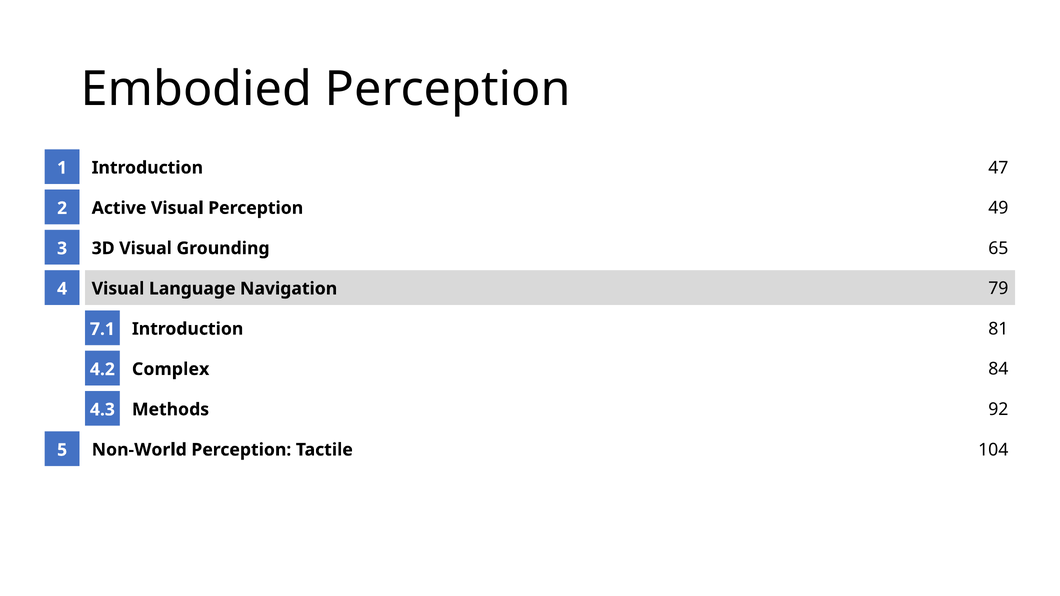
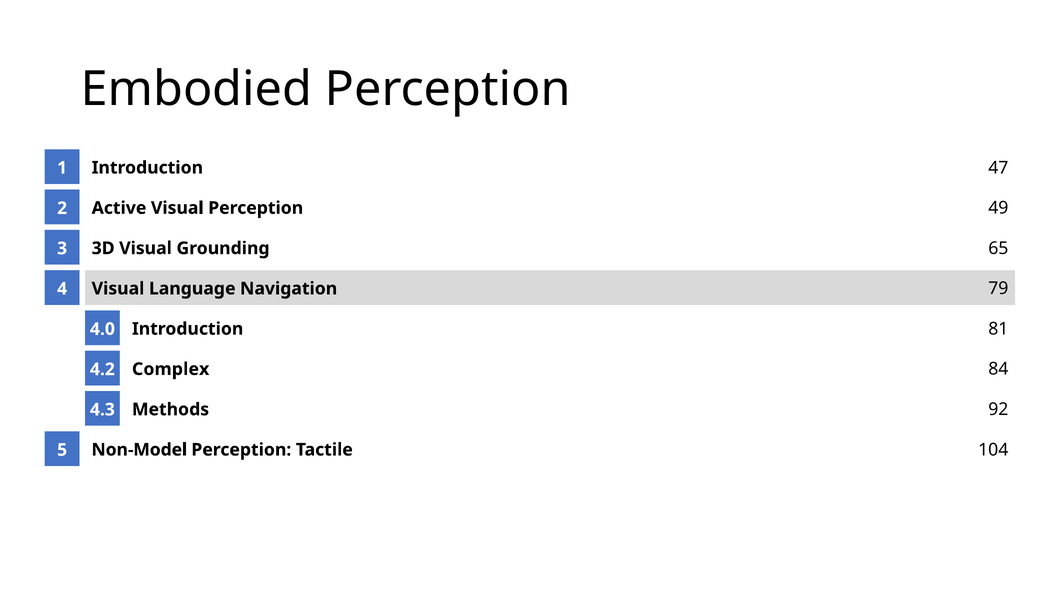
7.1: 7.1 -> 4.0
Non-World: Non-World -> Non-Model
